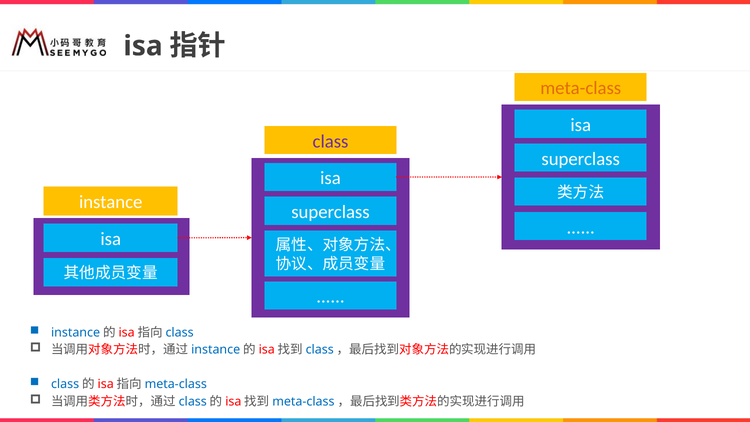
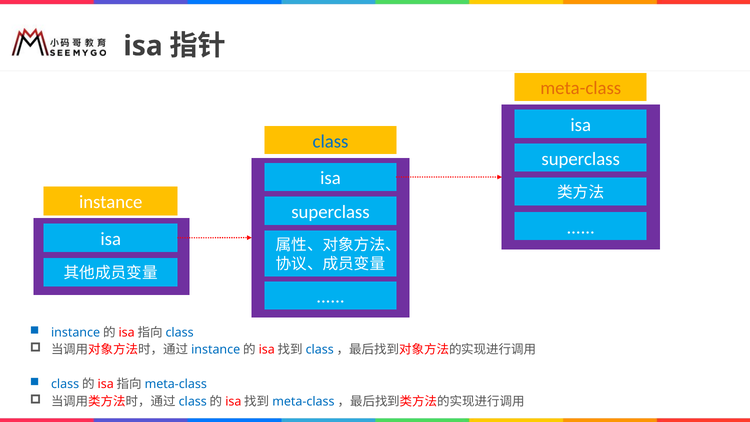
class colour: purple -> blue
